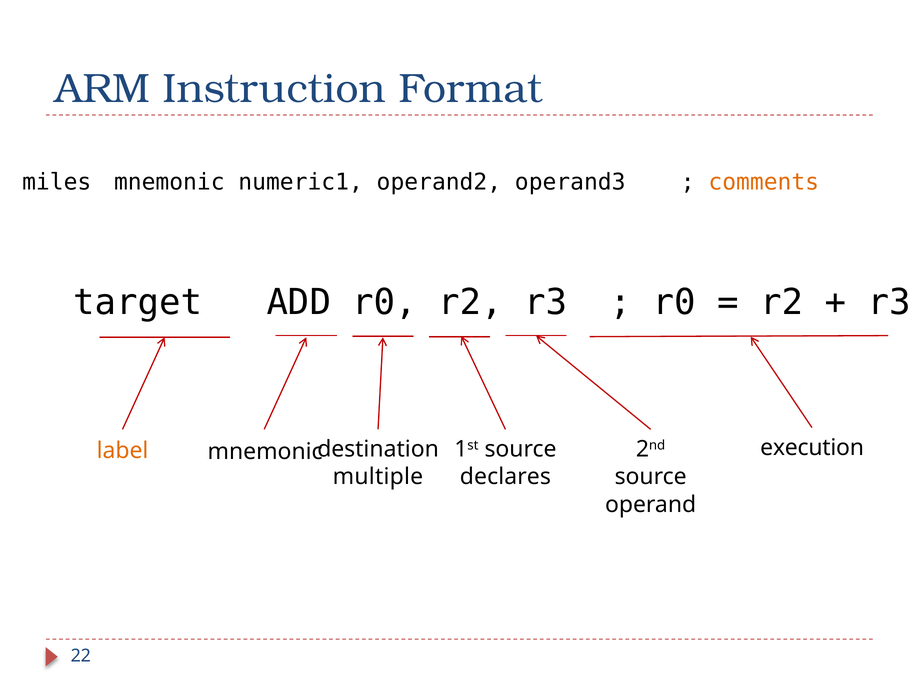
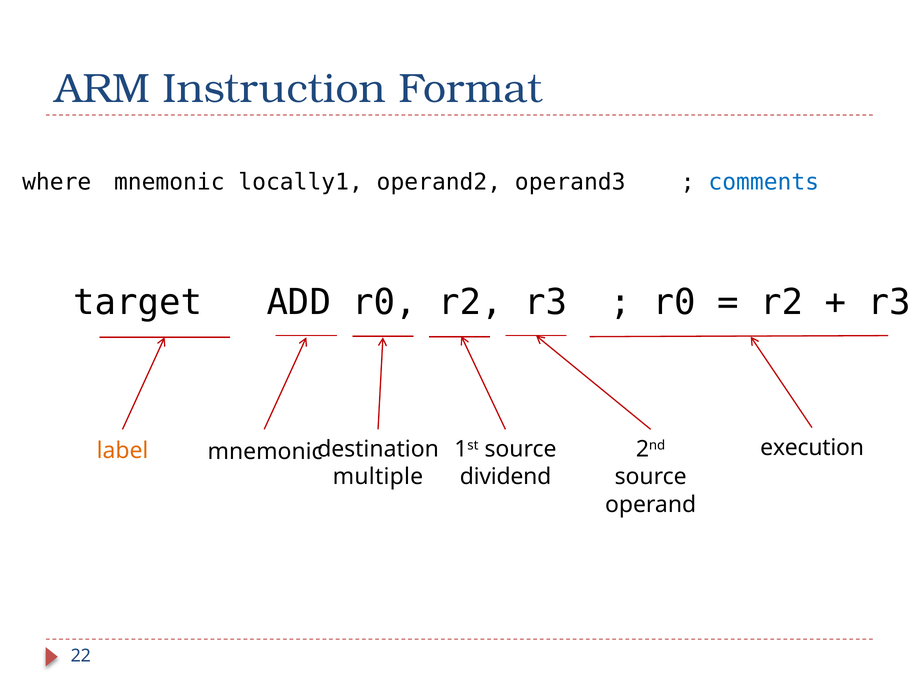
miles: miles -> where
numeric1: numeric1 -> locally1
comments colour: orange -> blue
declares: declares -> dividend
